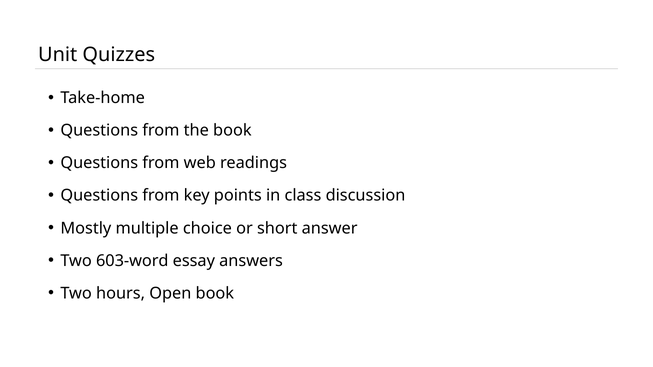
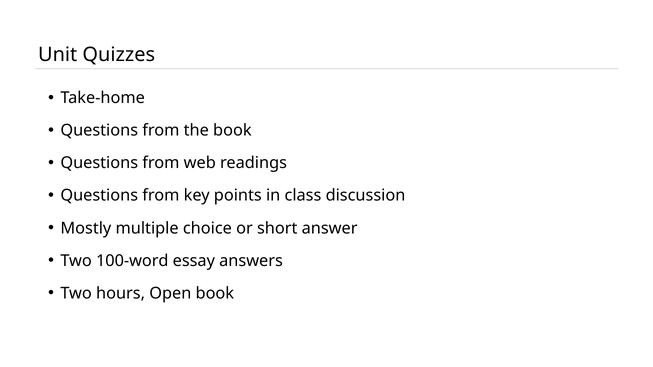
603-word: 603-word -> 100-word
